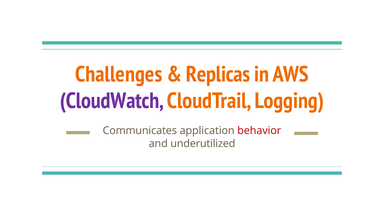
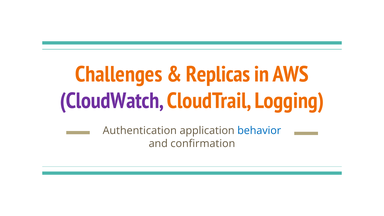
Communicates: Communicates -> Authentication
behavior colour: red -> blue
underutilized: underutilized -> confirmation
